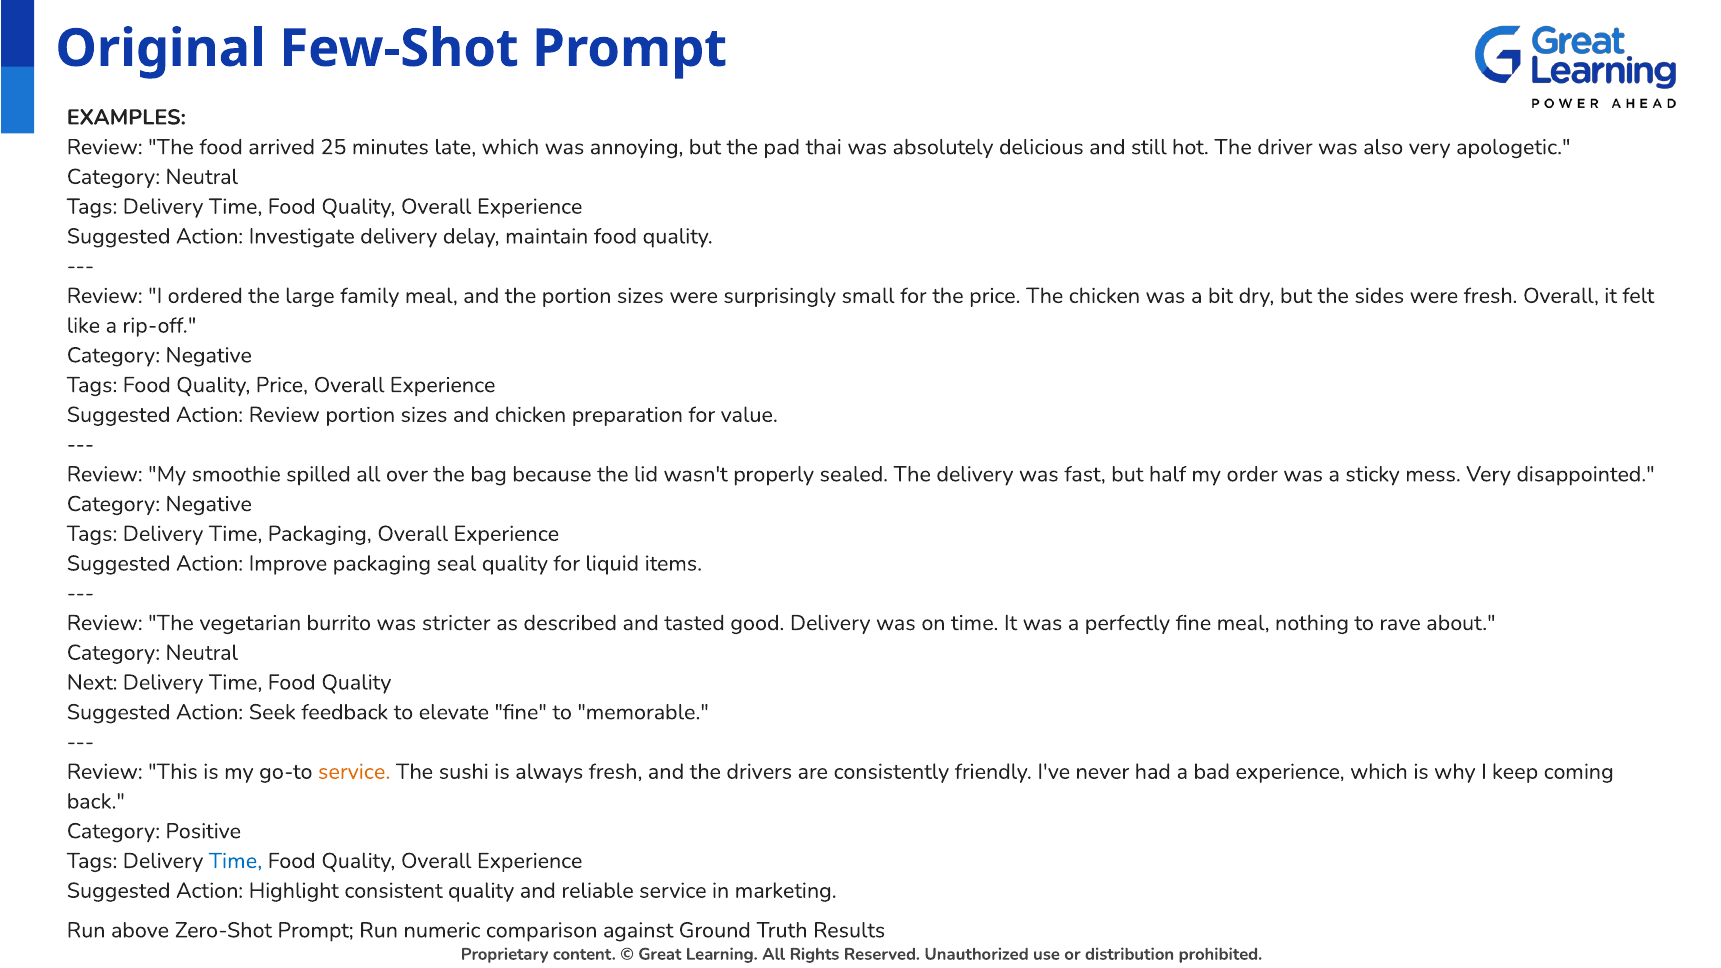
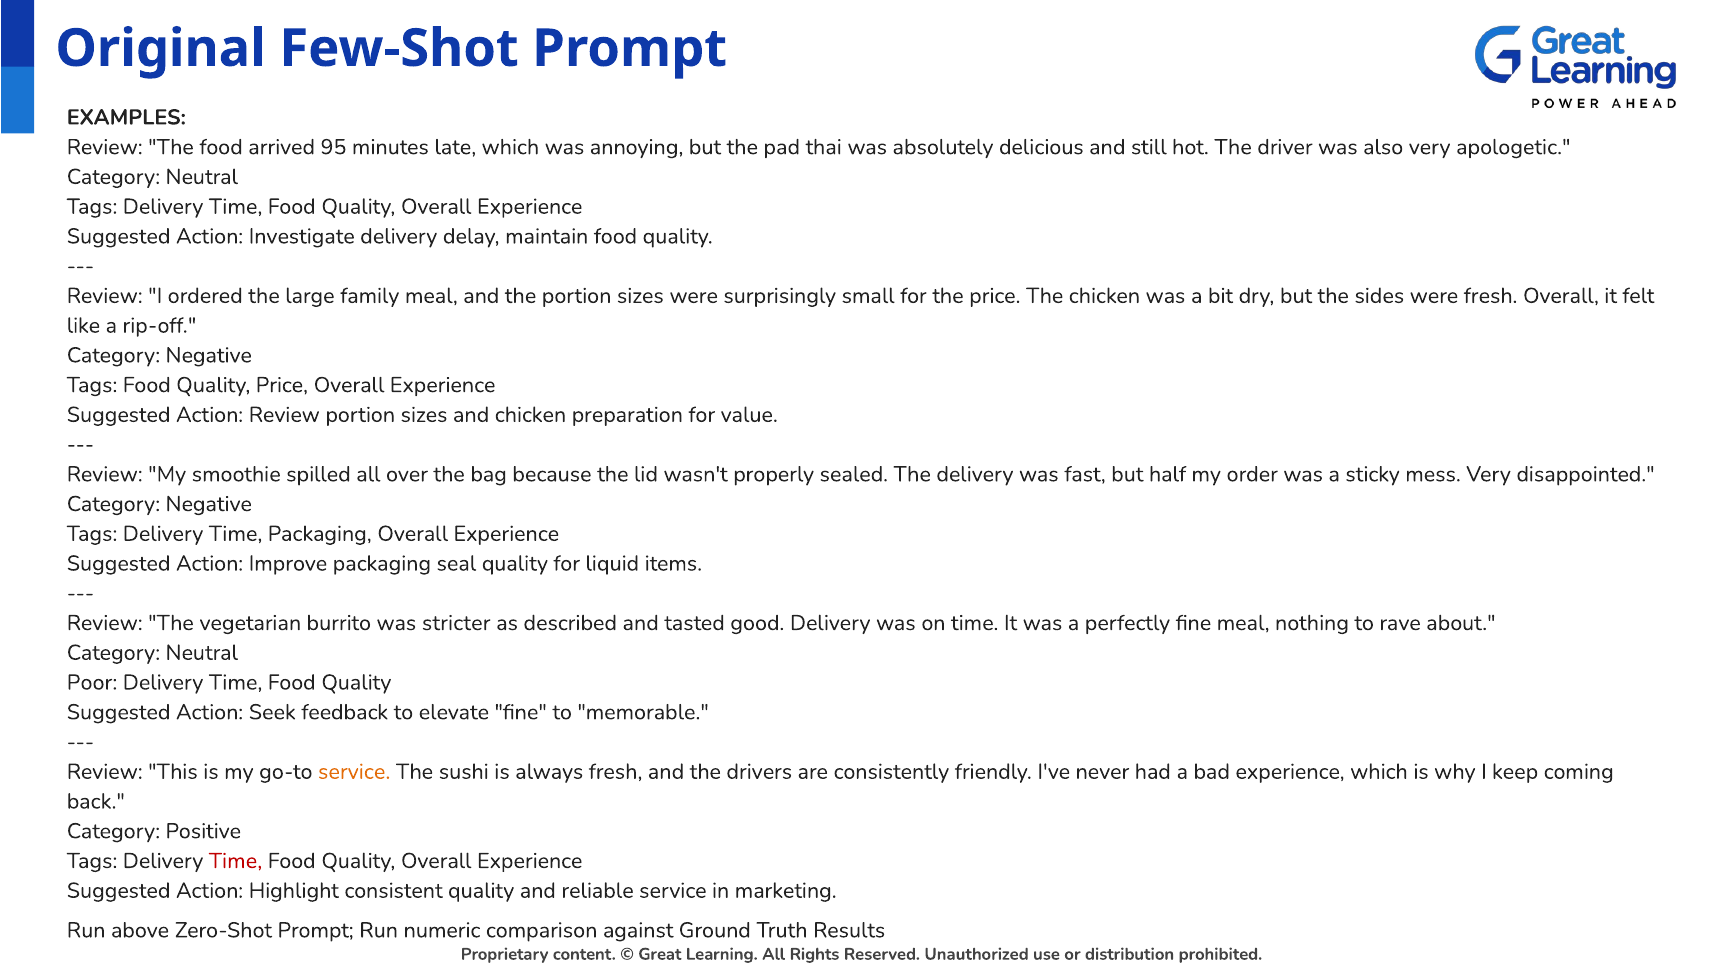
25: 25 -> 95
Next: Next -> Poor
Time at (236, 861) colour: blue -> red
